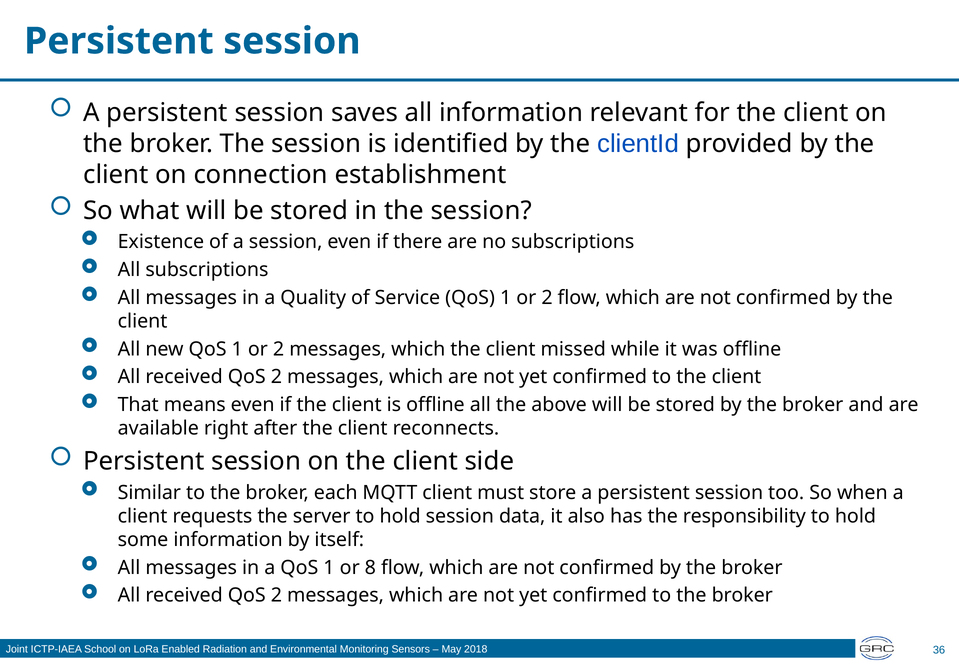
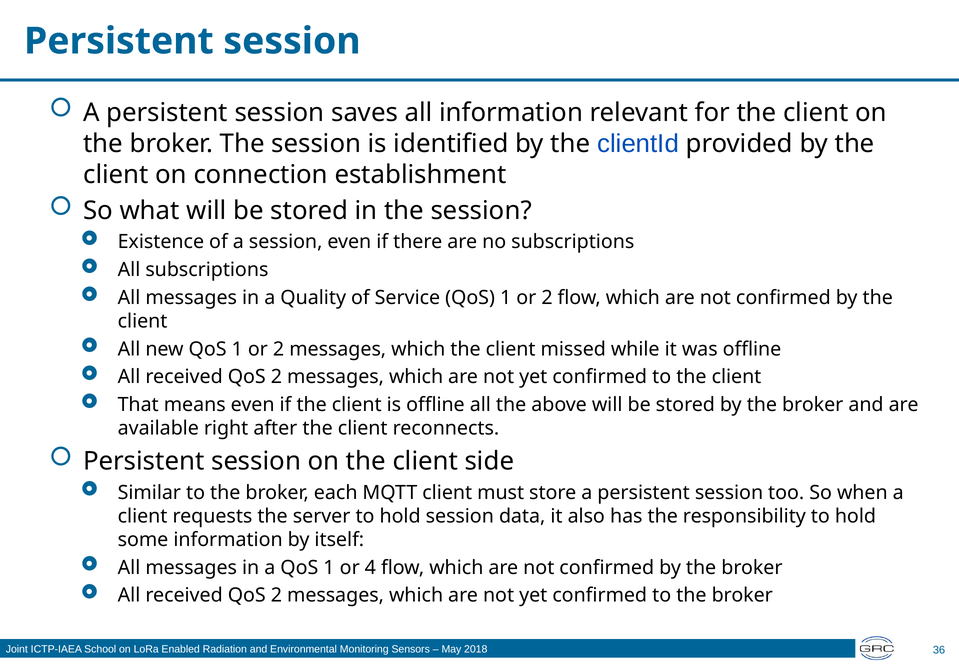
8: 8 -> 4
